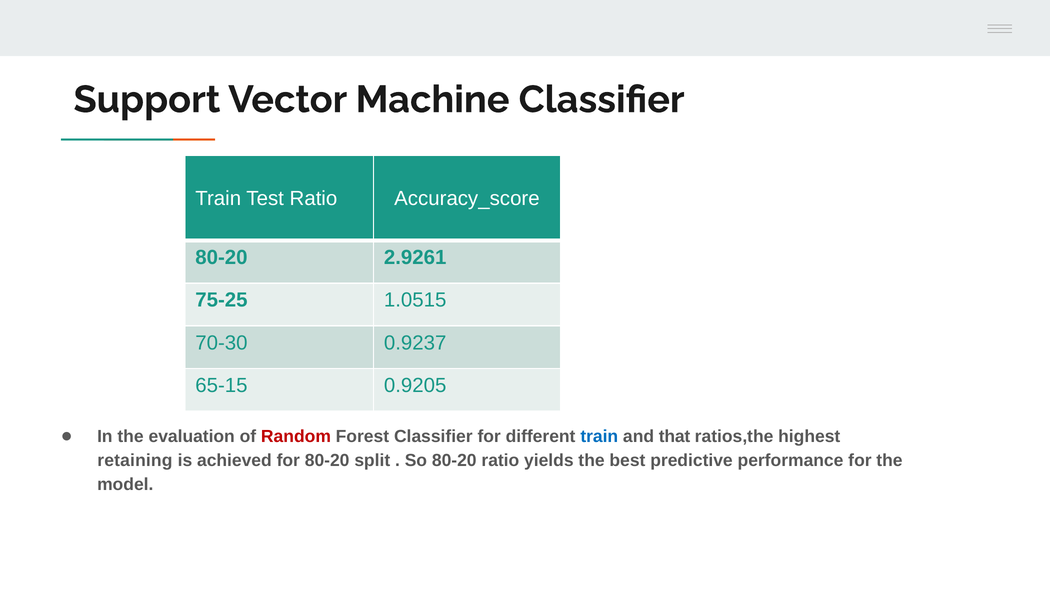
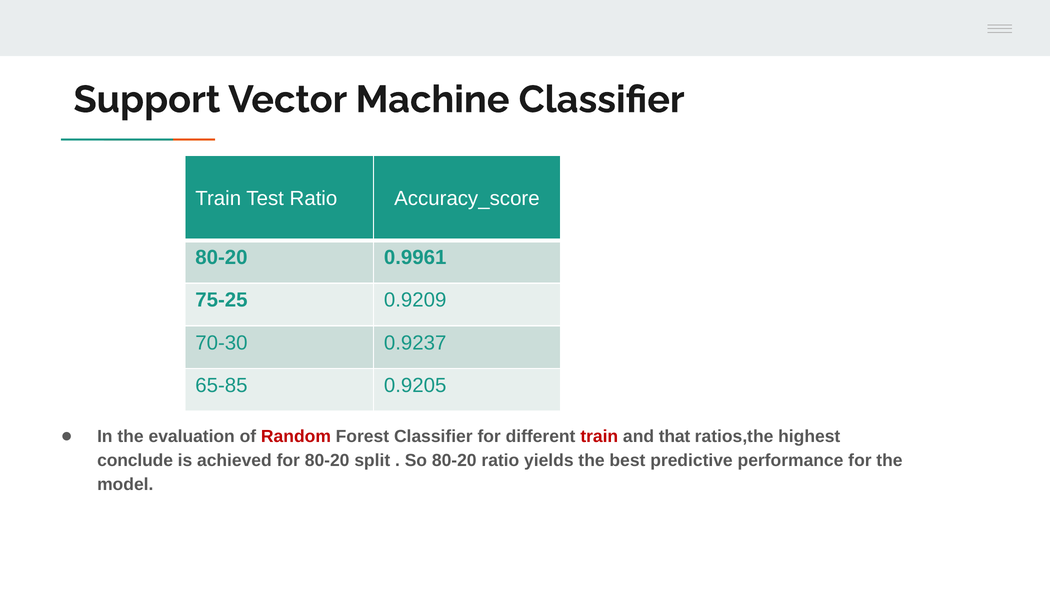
2.9261: 2.9261 -> 0.9961
1.0515: 1.0515 -> 0.9209
65-15: 65-15 -> 65-85
train at (599, 436) colour: blue -> red
retaining: retaining -> conclude
